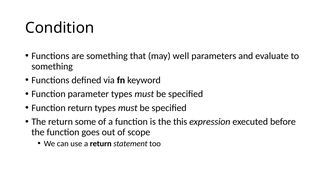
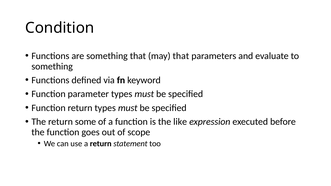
may well: well -> that
this: this -> like
